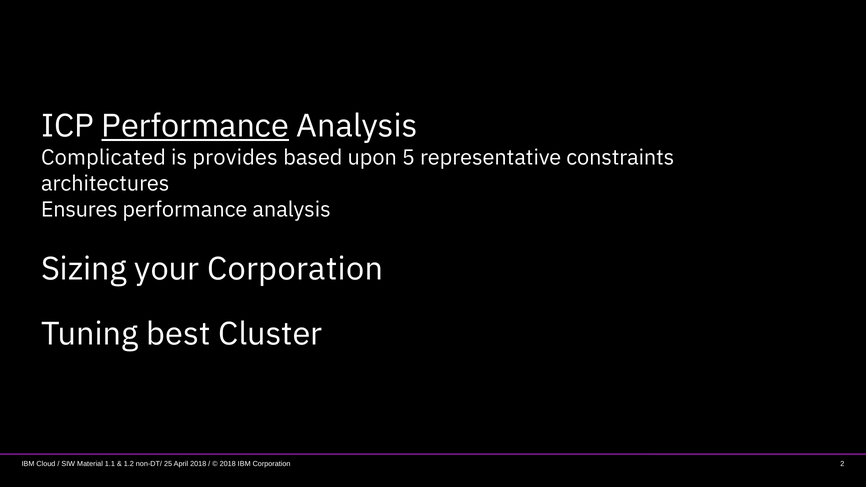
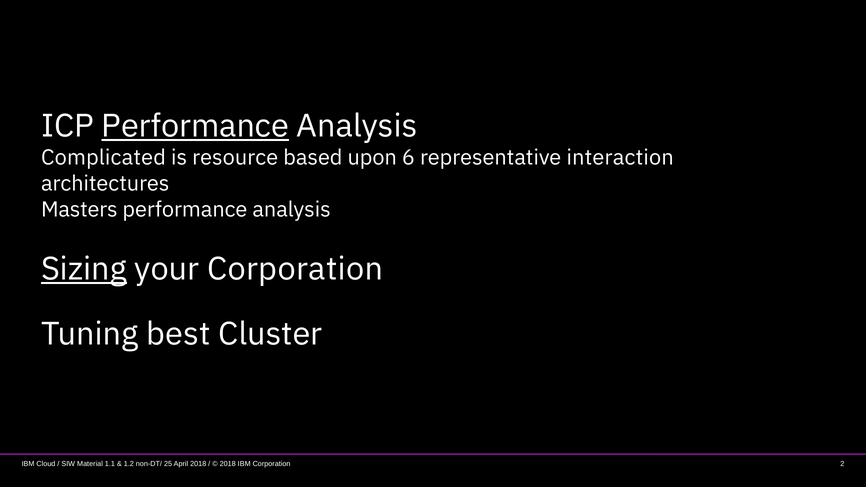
provides: provides -> resource
5: 5 -> 6
constraints: constraints -> interaction
Ensures: Ensures -> Masters
Sizing underline: none -> present
